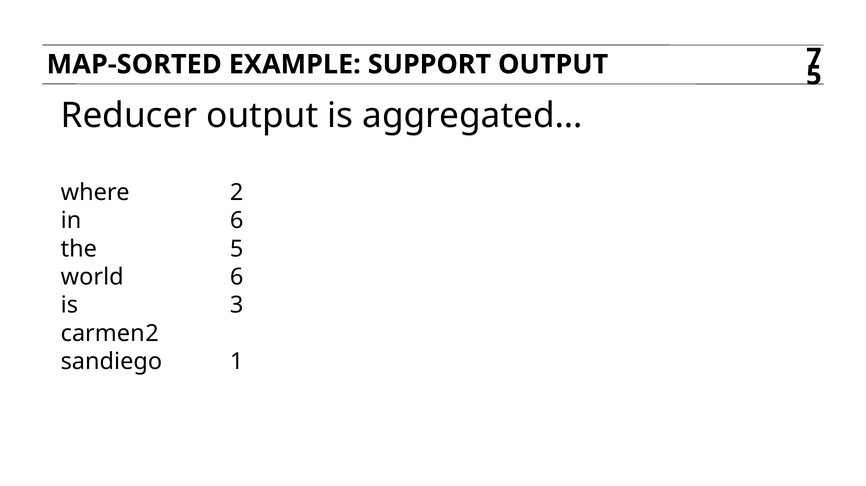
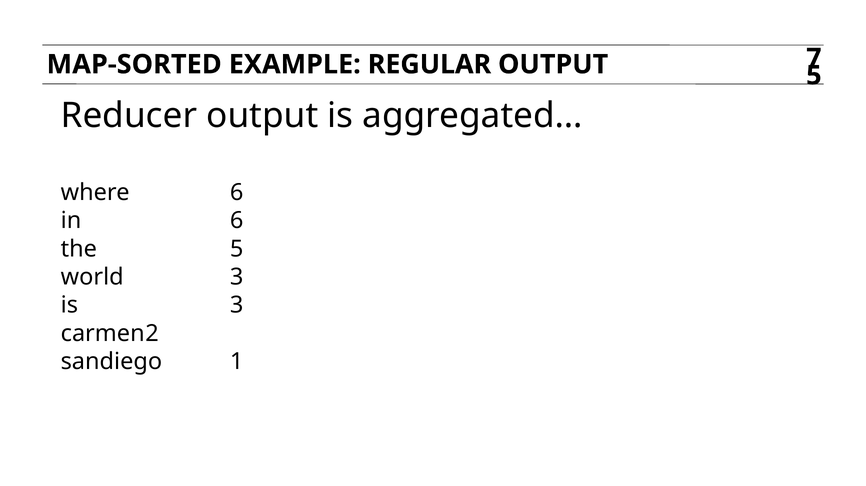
SUPPORT: SUPPORT -> REGULAR
where 2: 2 -> 6
world 6: 6 -> 3
